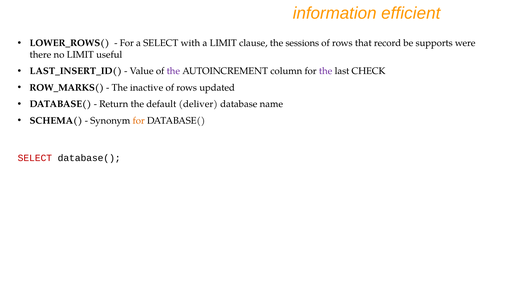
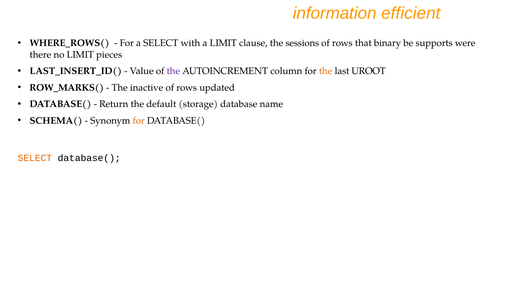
LOWER_ROWS(: LOWER_ROWS( -> WHERE_ROWS(
record: record -> binary
useful: useful -> pieces
the at (326, 71) colour: purple -> orange
CHECK: CHECK -> UROOT
deliver: deliver -> storage
SELECT at (35, 158) colour: red -> orange
